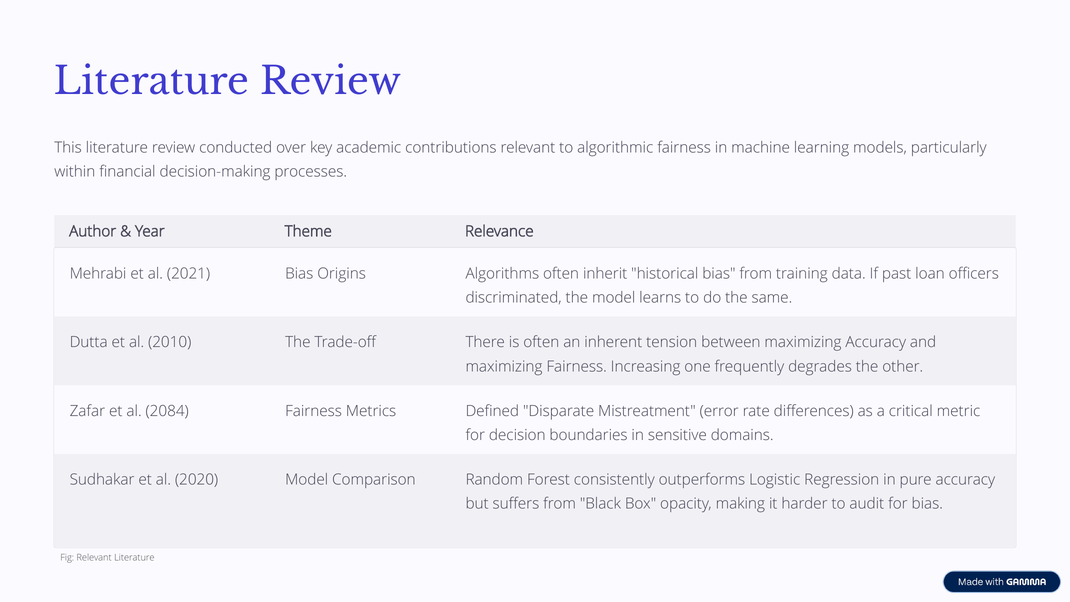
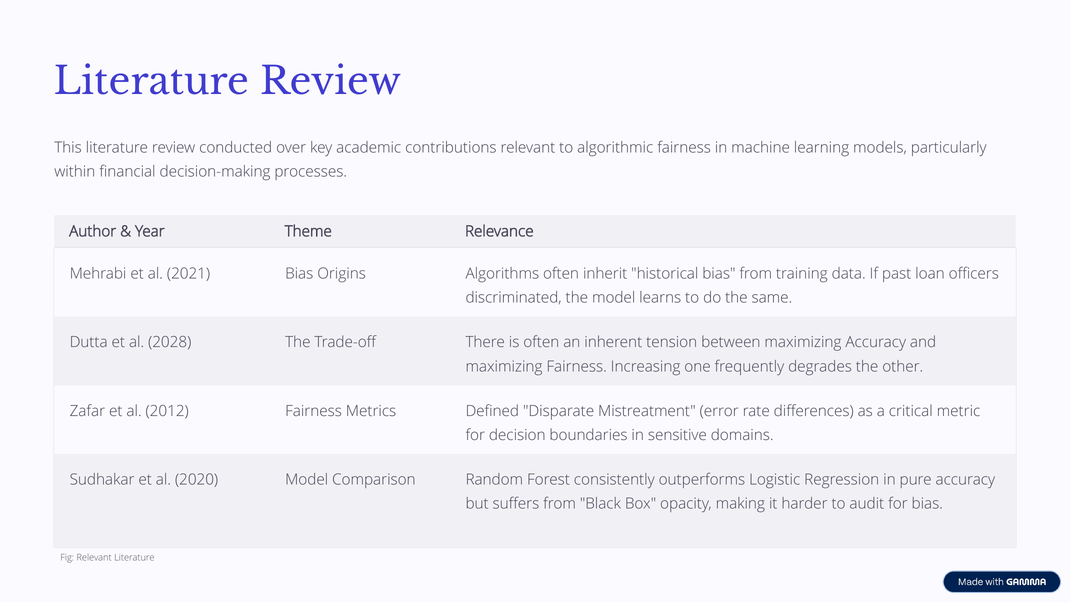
2010: 2010 -> 2028
2084: 2084 -> 2012
